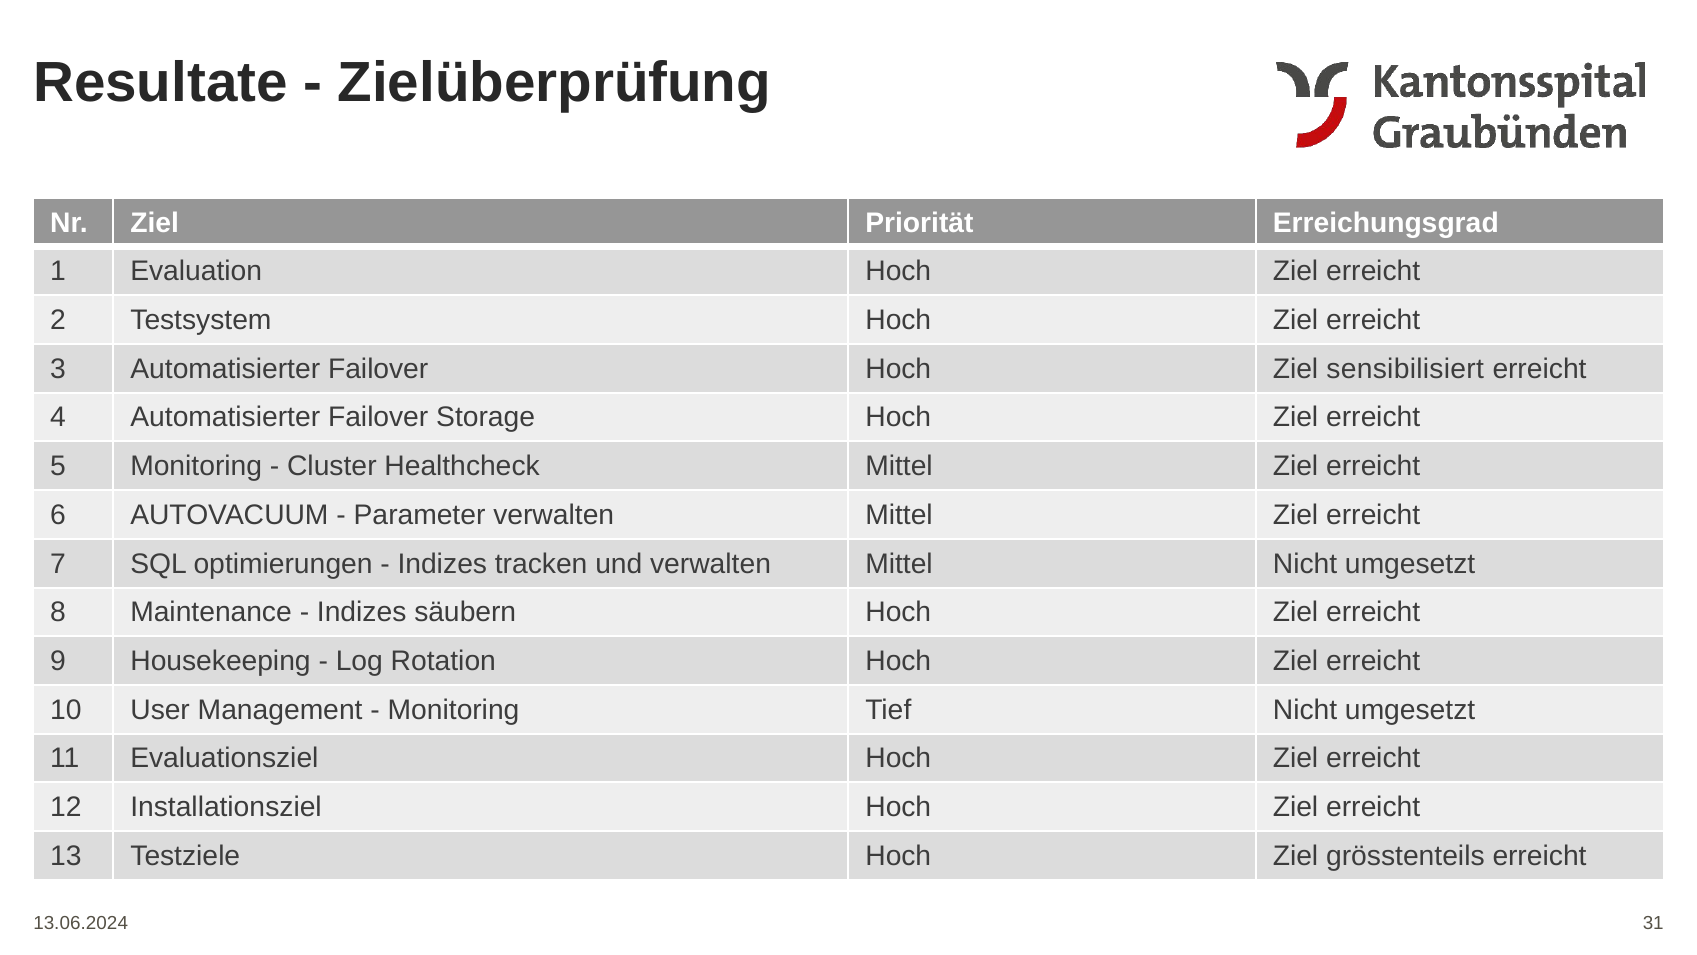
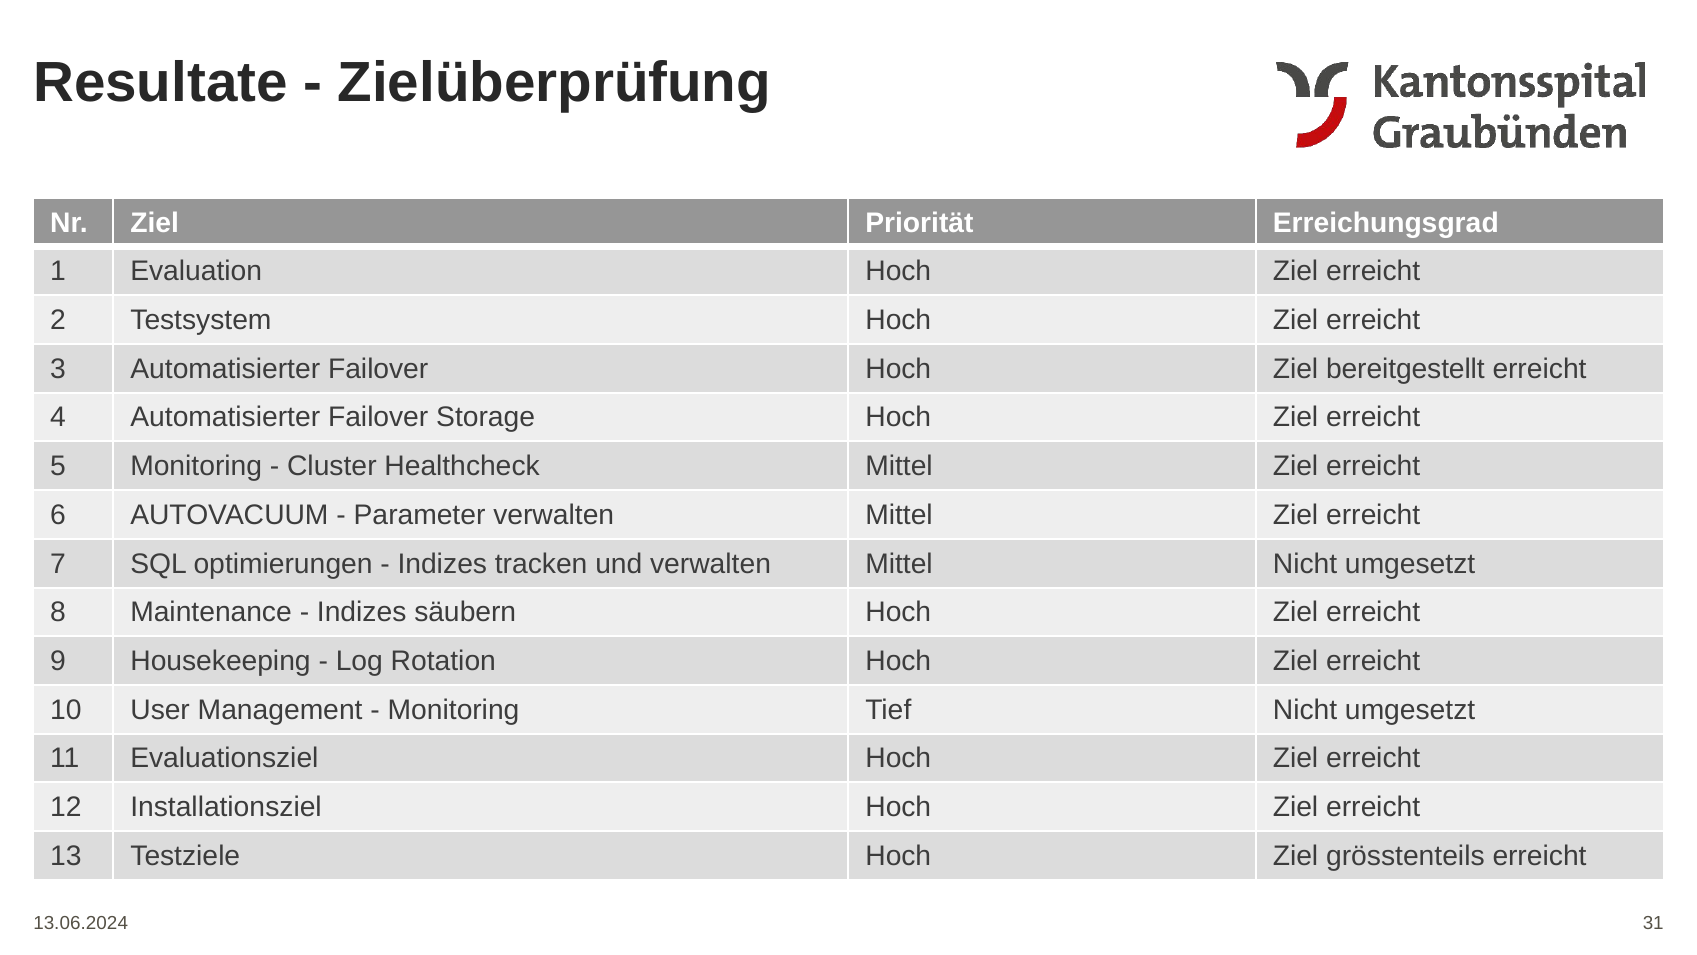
sensibilisiert: sensibilisiert -> bereitgestellt
